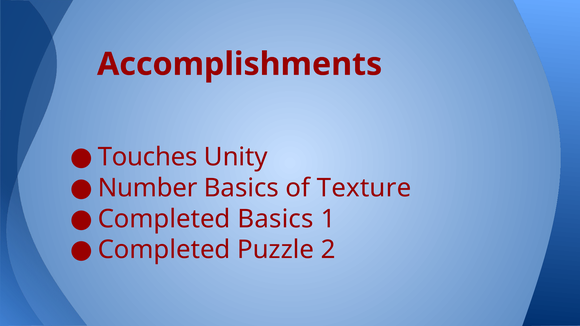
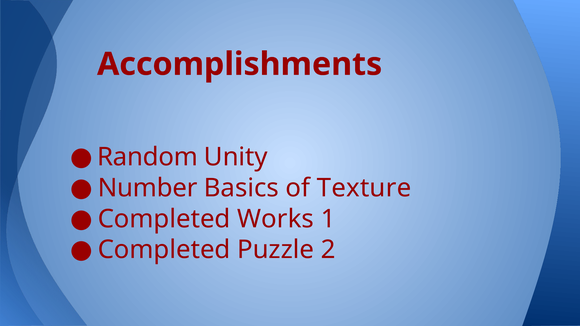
Touches: Touches -> Random
Completed Basics: Basics -> Works
